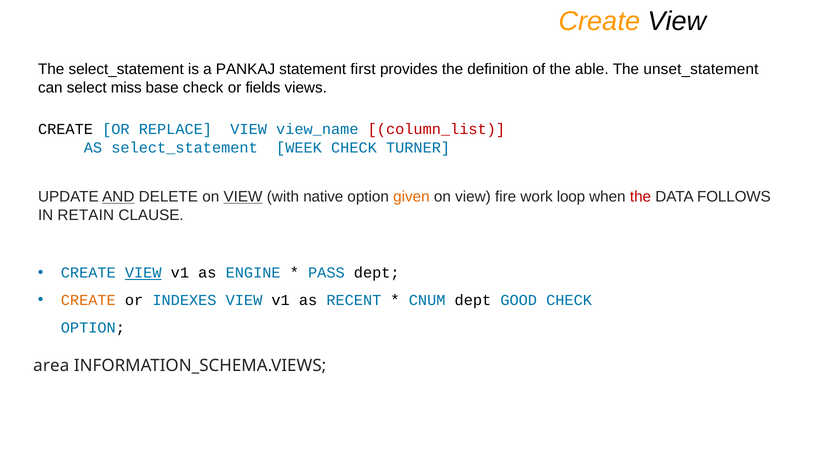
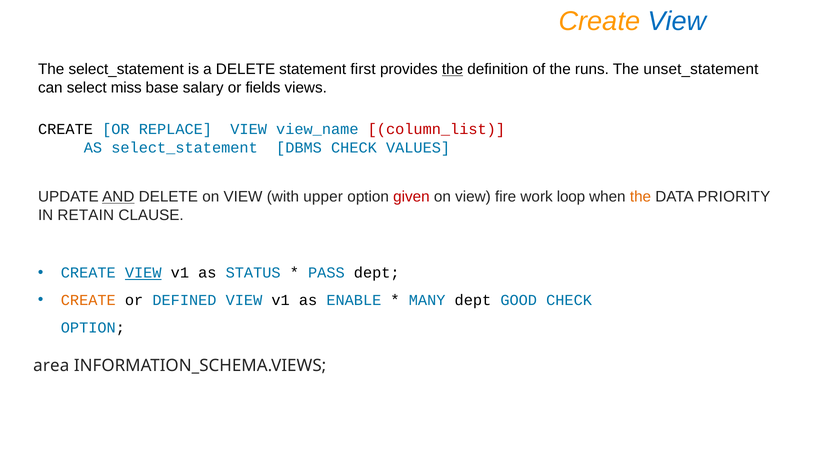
View at (677, 21) colour: black -> blue
a PANKAJ: PANKAJ -> DELETE
the at (453, 69) underline: none -> present
able: able -> runs
base check: check -> salary
WEEK: WEEK -> DBMS
TURNER: TURNER -> VALUES
VIEW at (243, 197) underline: present -> none
native: native -> upper
given colour: orange -> red
the at (641, 197) colour: red -> orange
FOLLOWS: FOLLOWS -> PRIORITY
ENGINE: ENGINE -> STATUS
INDEXES: INDEXES -> DEFINED
RECENT: RECENT -> ENABLE
CNUM: CNUM -> MANY
